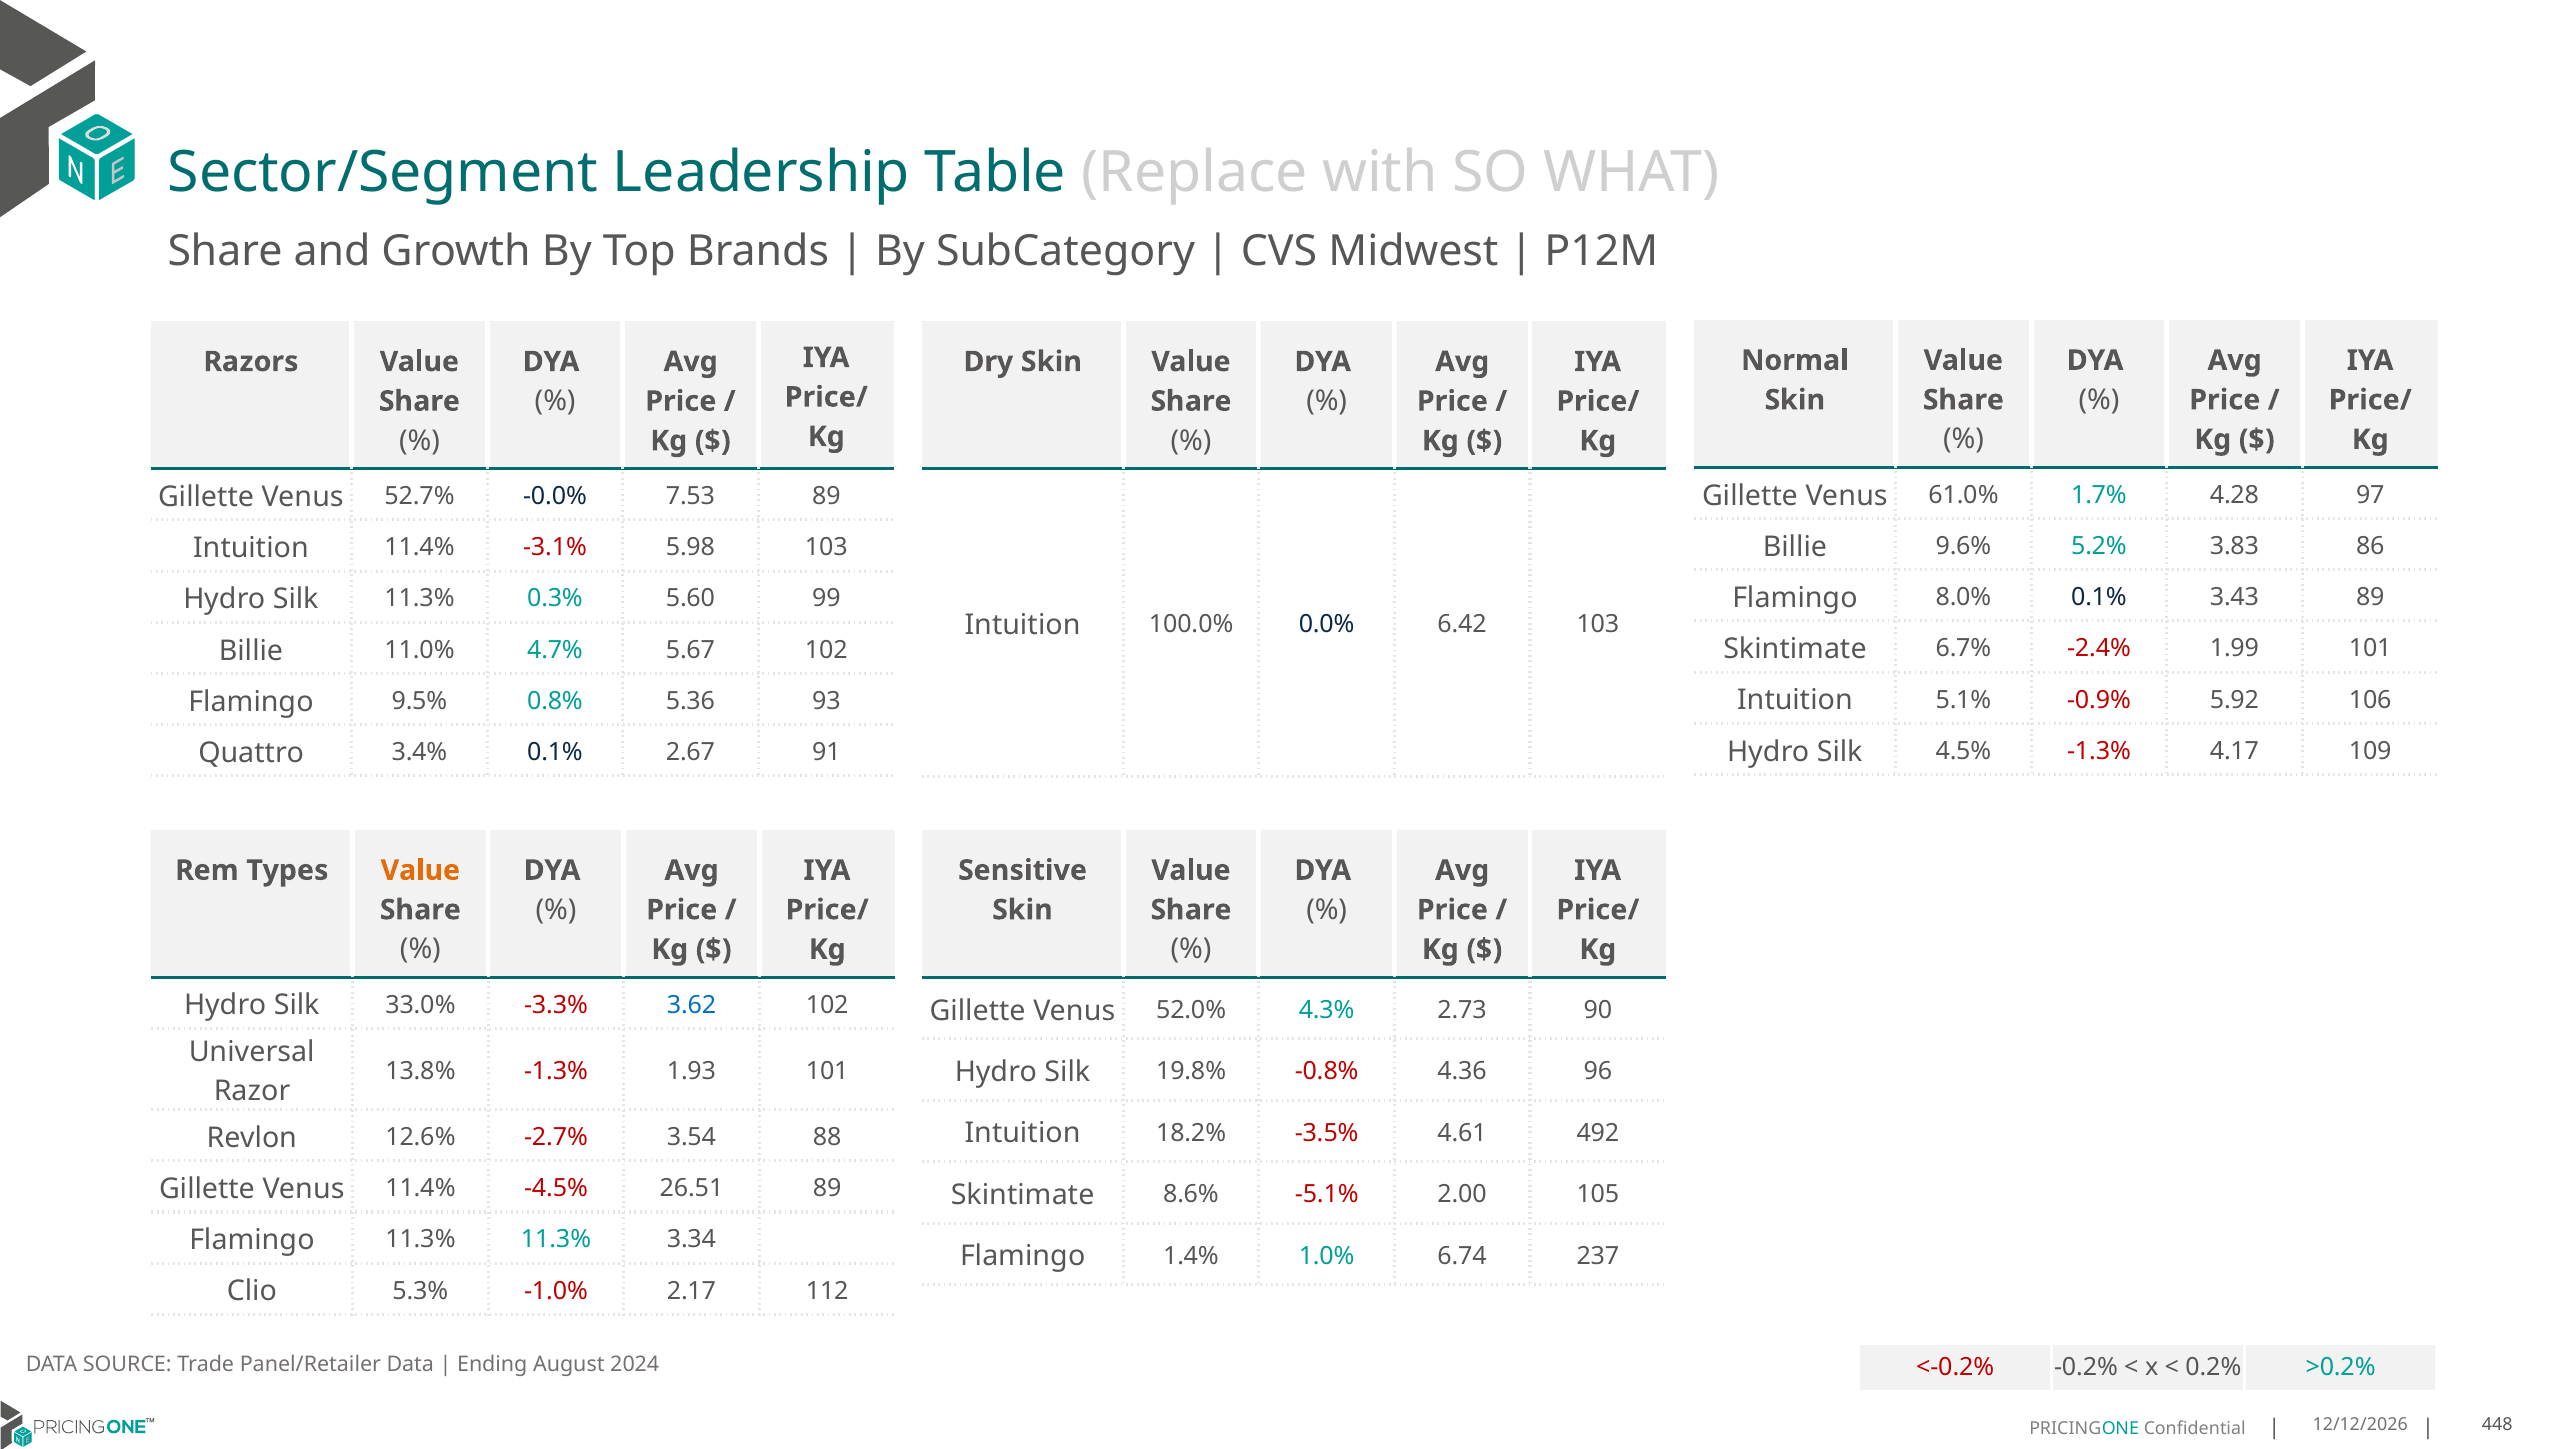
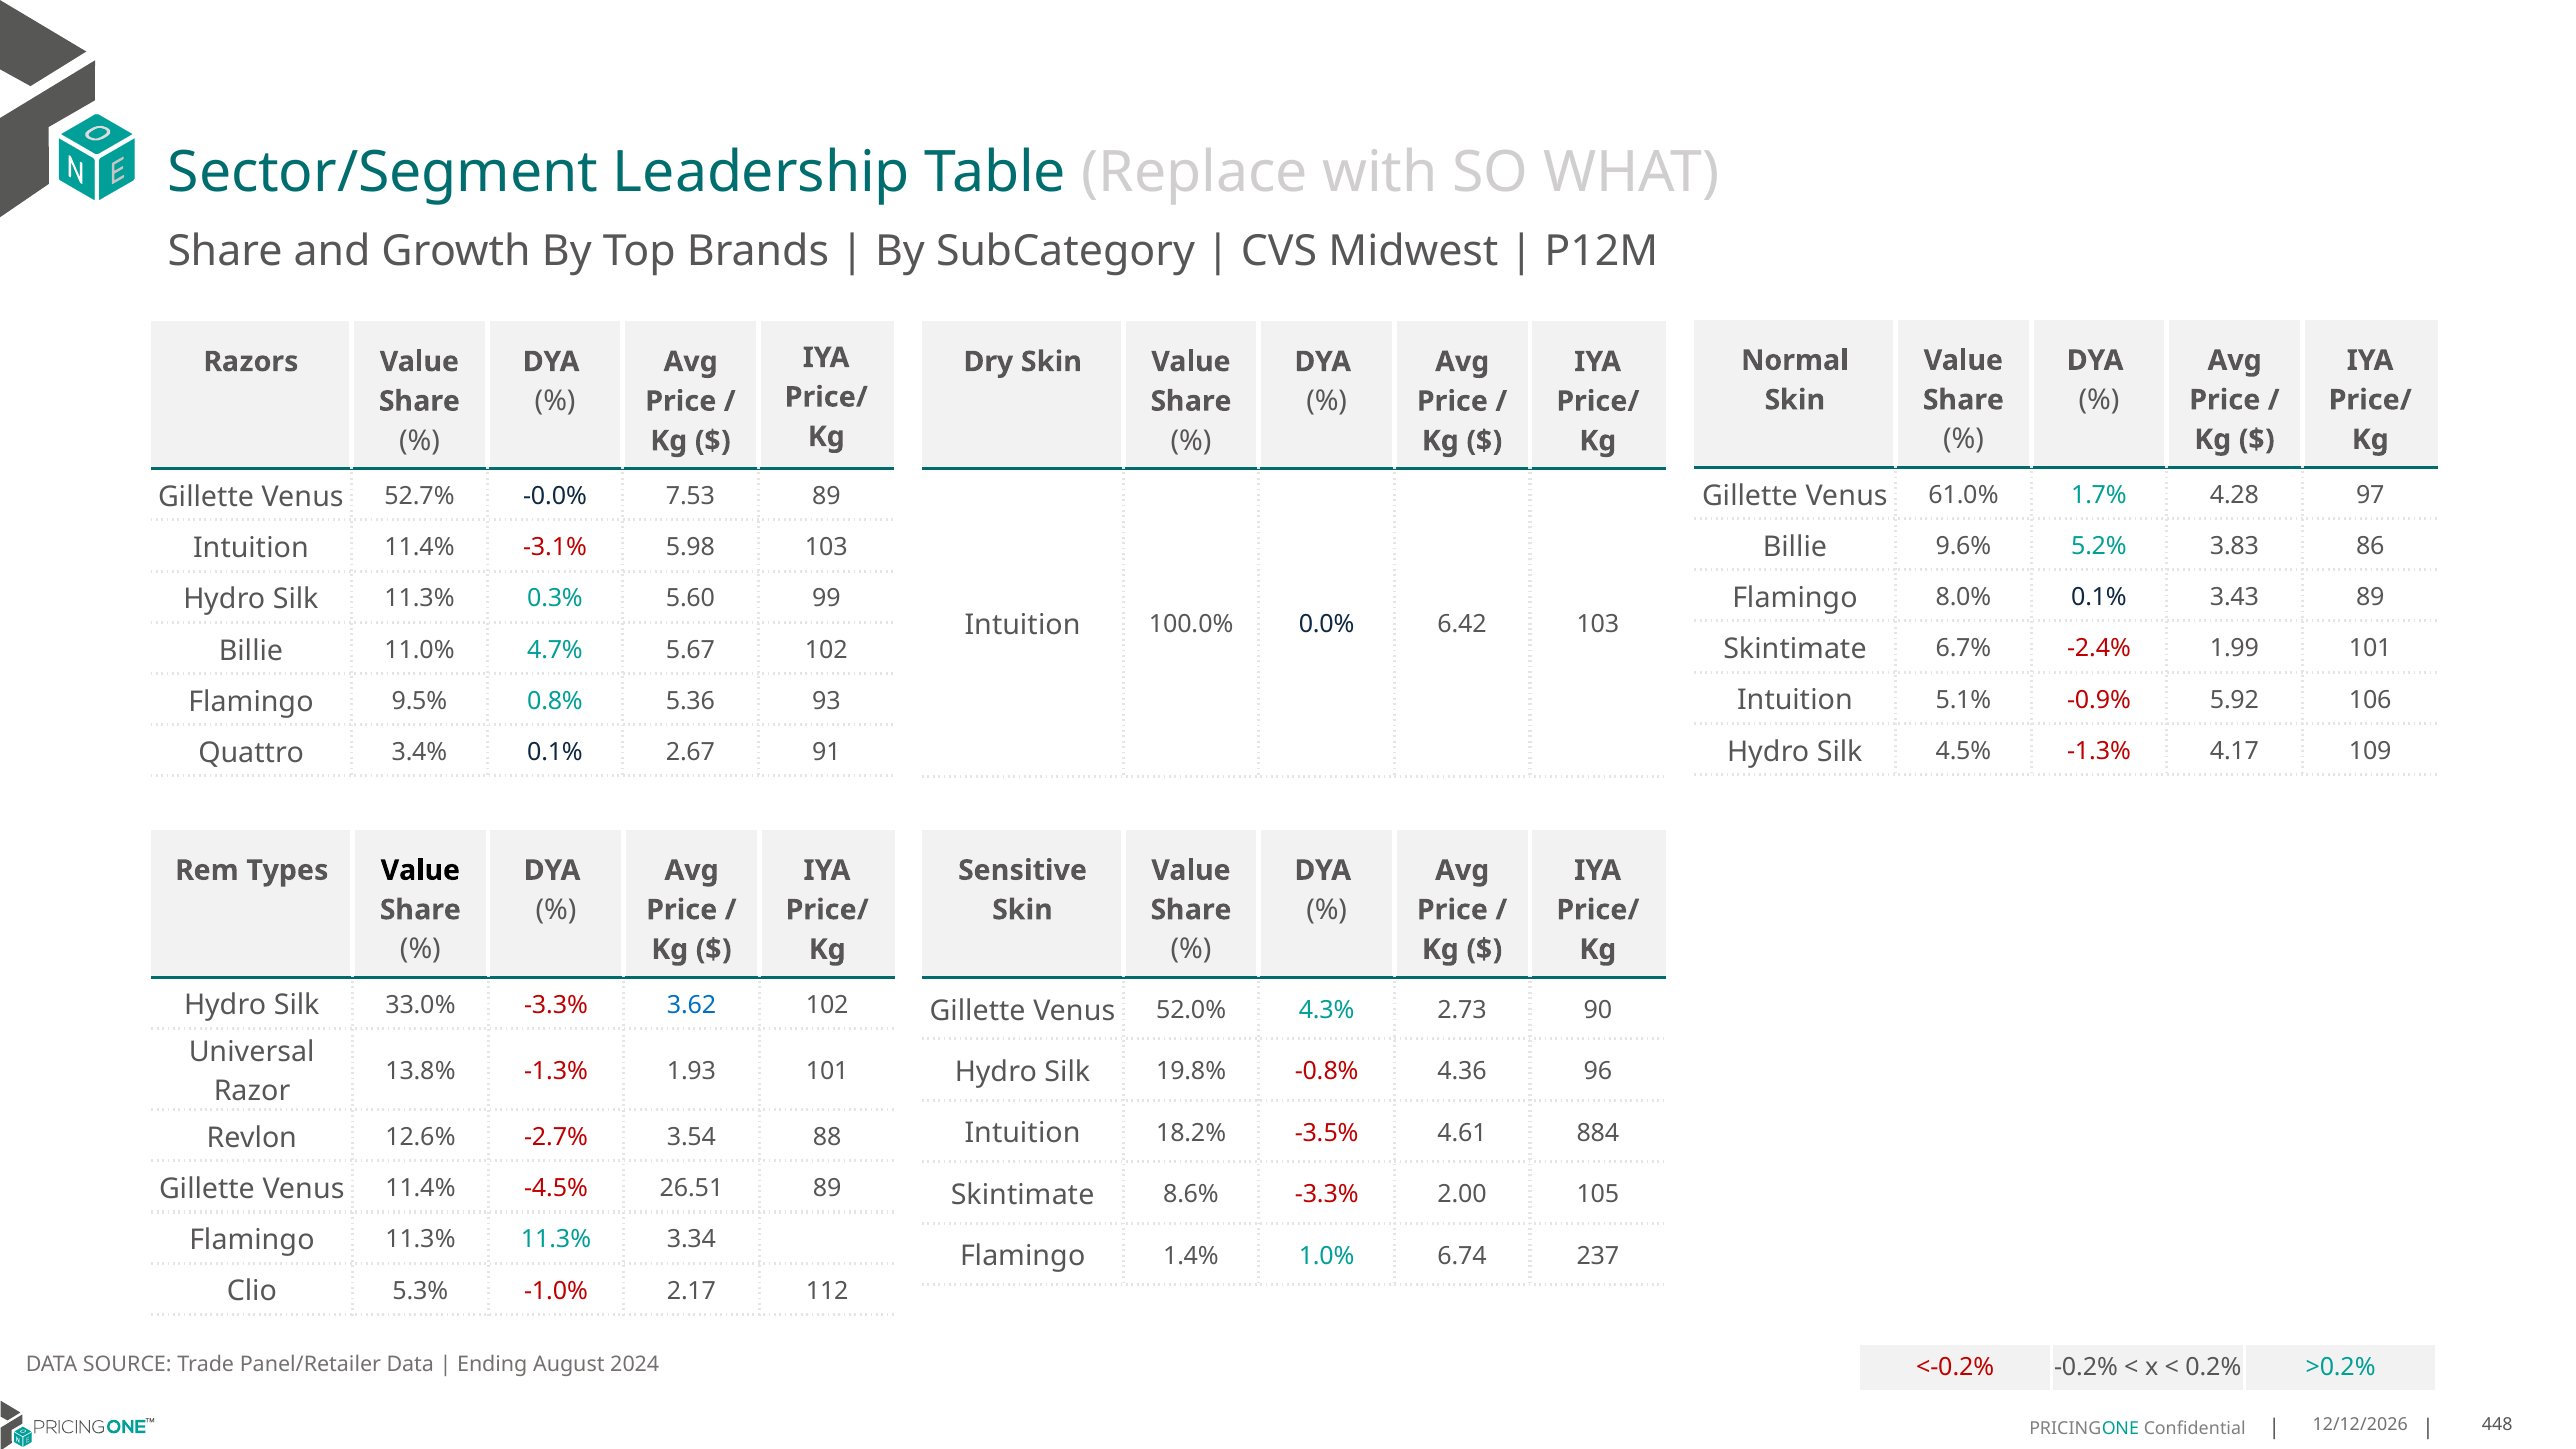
Value at (420, 870) colour: orange -> black
492: 492 -> 884
8.6% -5.1%: -5.1% -> -3.3%
